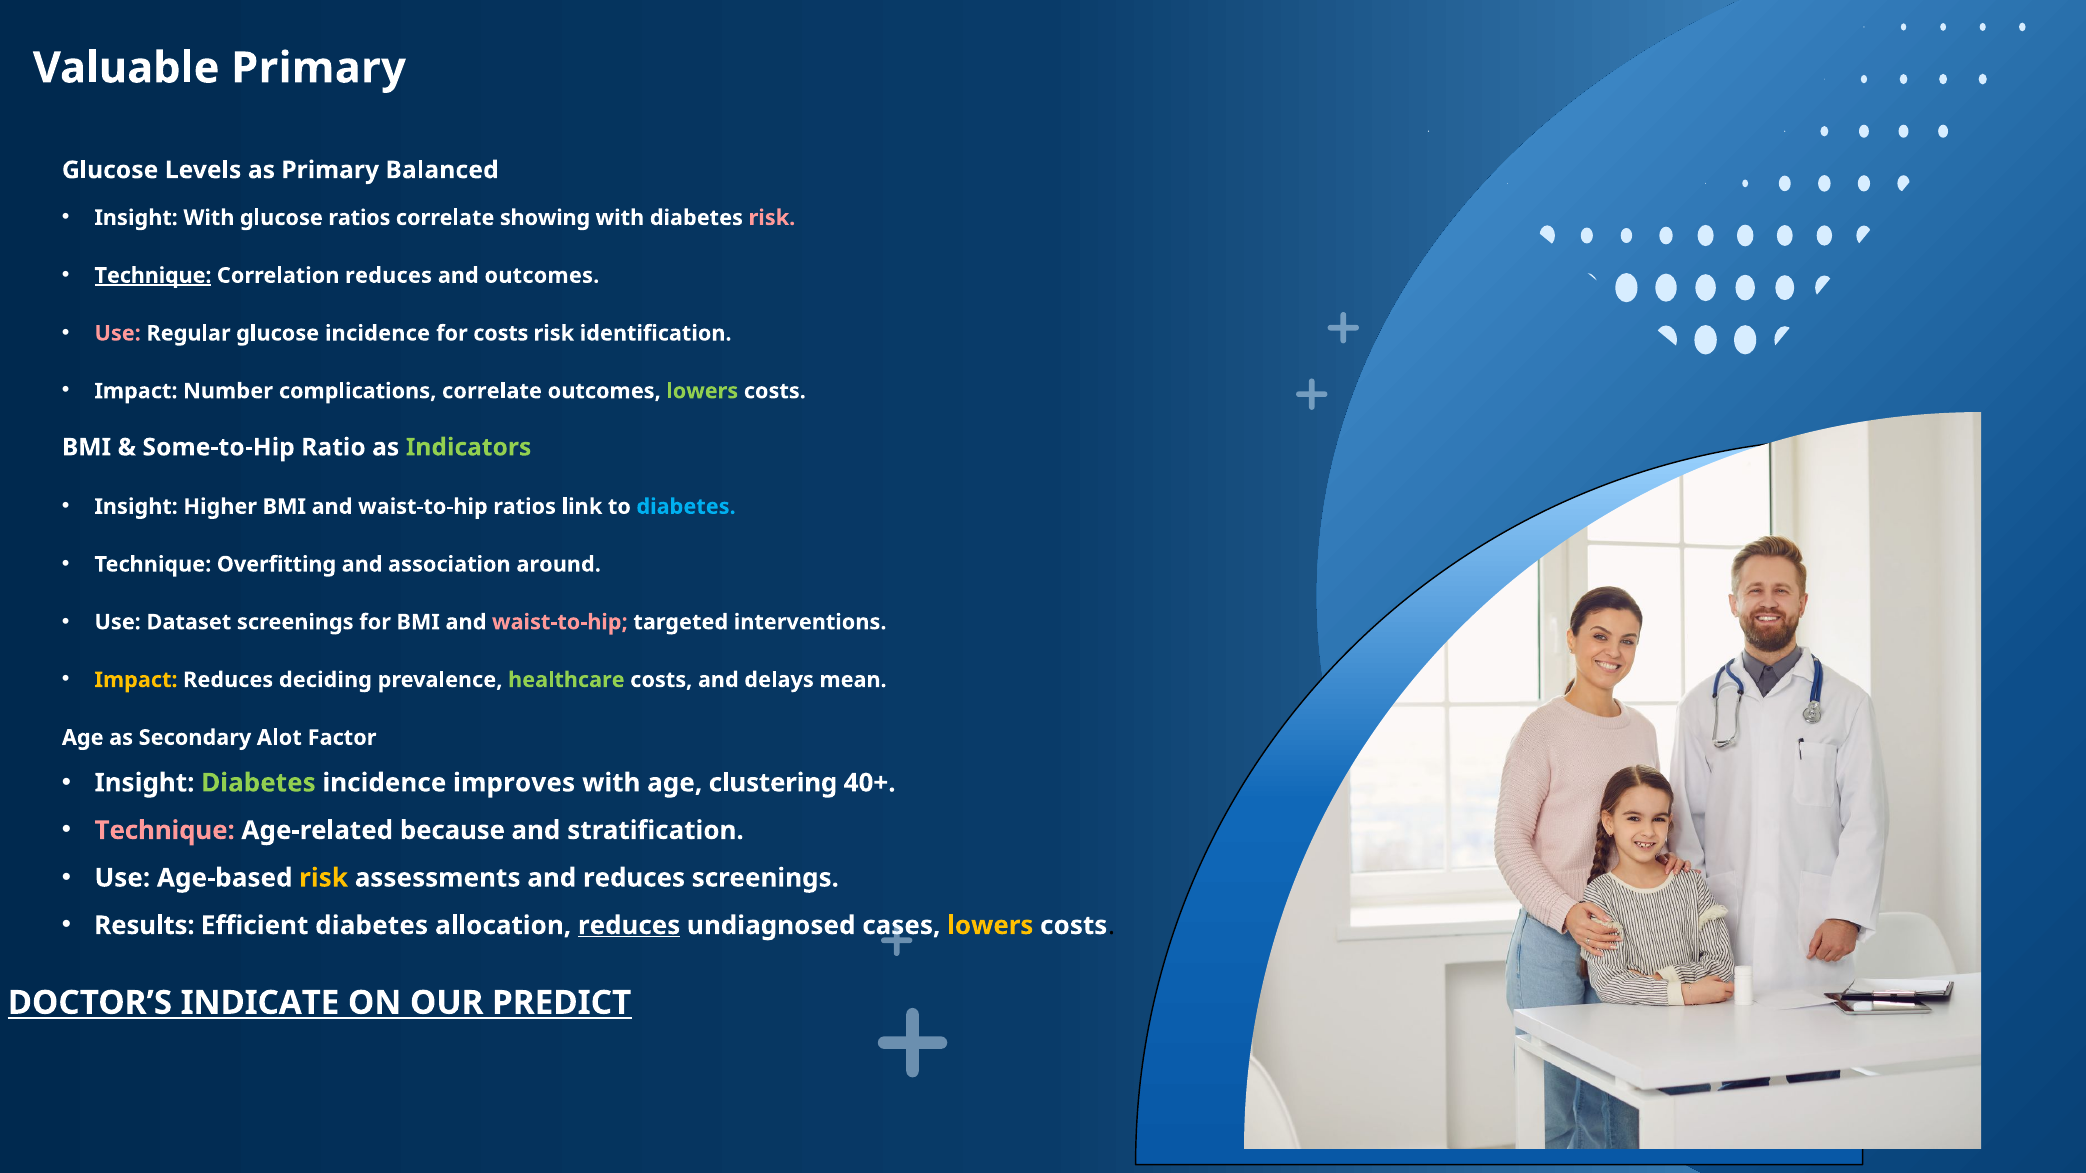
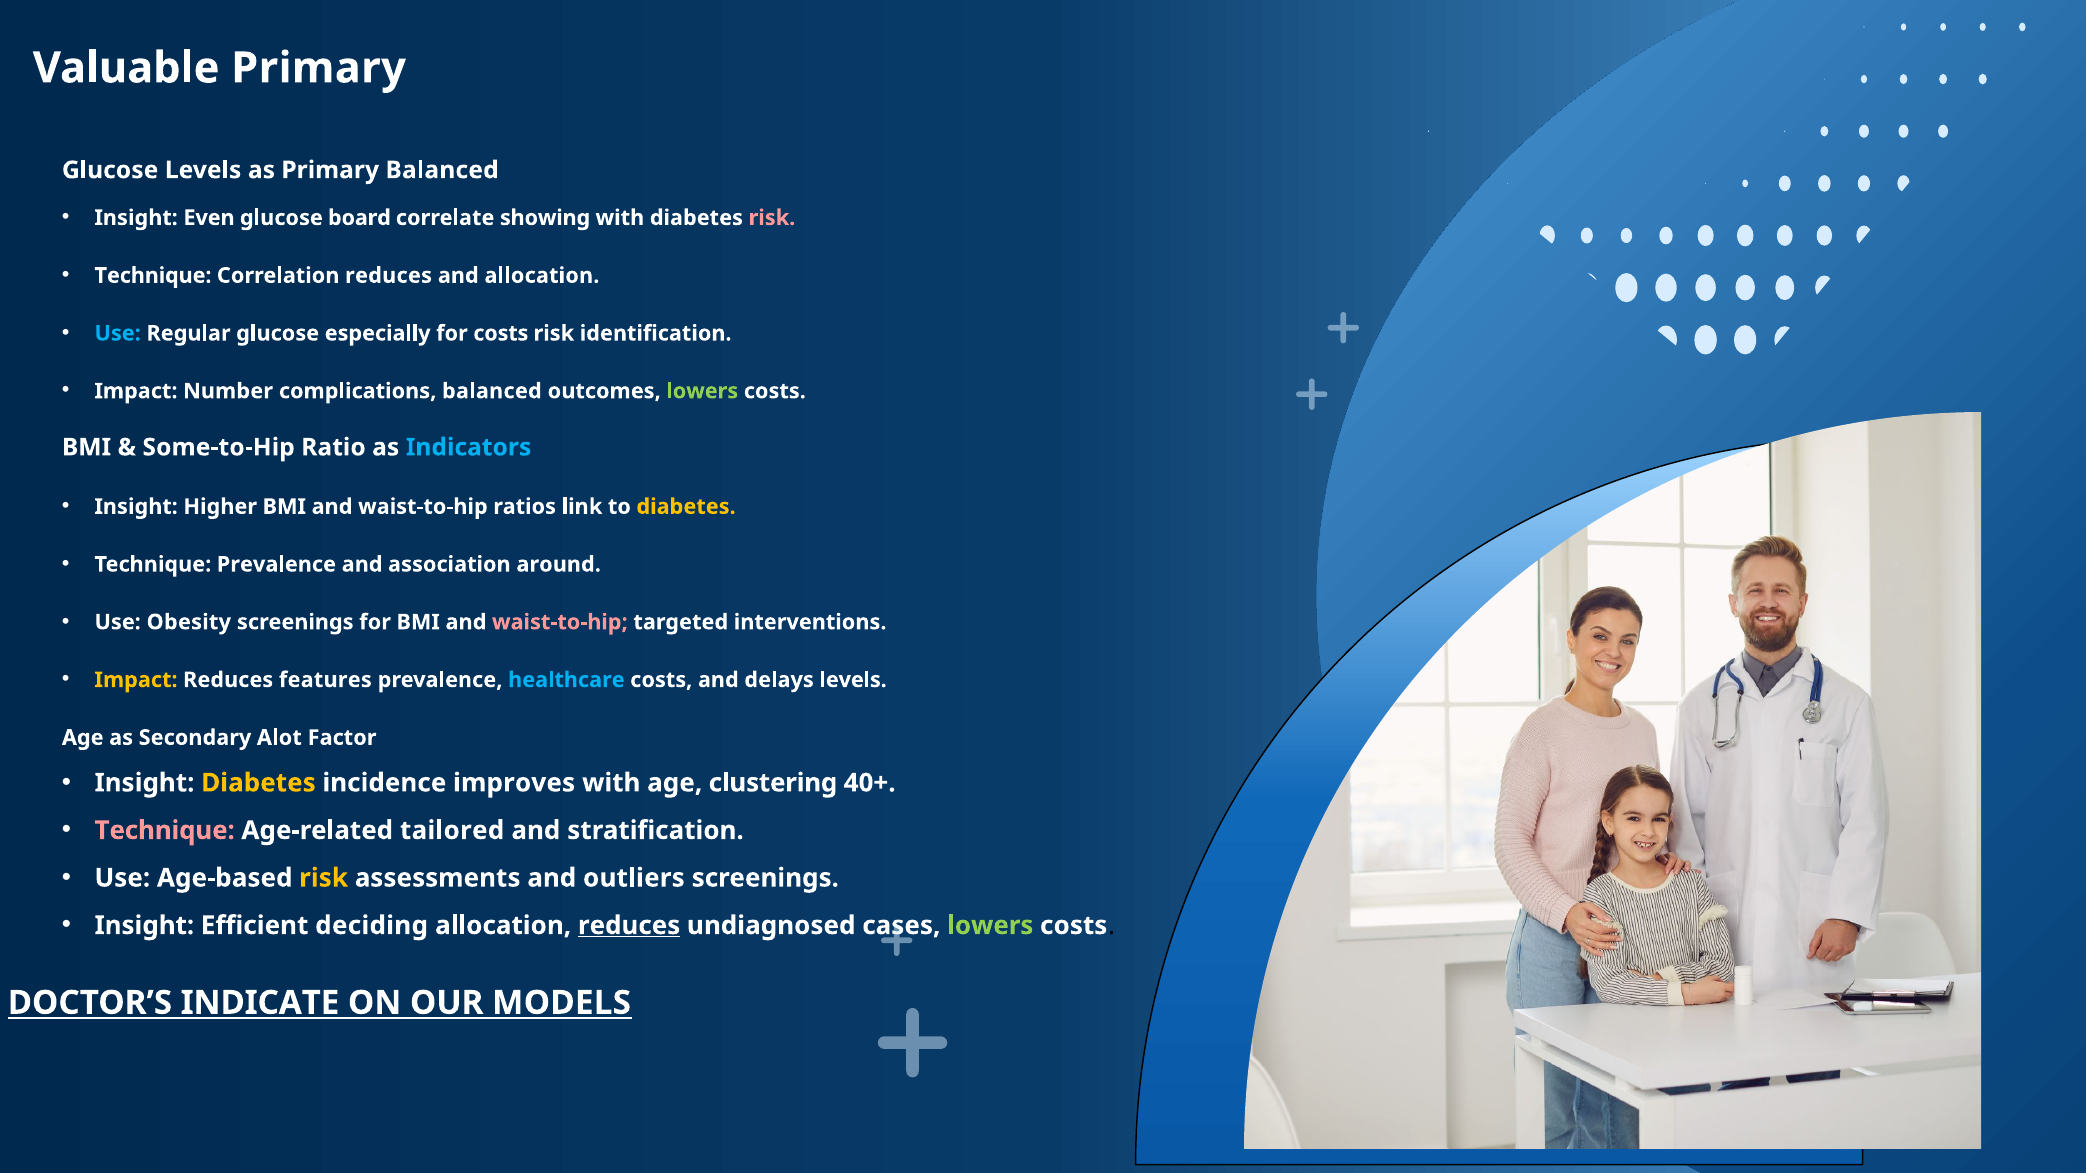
Insight With: With -> Even
glucose ratios: ratios -> board
Technique at (153, 276) underline: present -> none
and outcomes: outcomes -> allocation
Use at (118, 333) colour: pink -> light blue
glucose incidence: incidence -> especially
complications correlate: correlate -> balanced
Indicators colour: light green -> light blue
diabetes at (686, 507) colour: light blue -> yellow
Technique Overfitting: Overfitting -> Prevalence
Dataset: Dataset -> Obesity
deciding: deciding -> features
healthcare colour: light green -> light blue
delays mean: mean -> levels
Diabetes at (258, 783) colour: light green -> yellow
because: because -> tailored
and reduces: reduces -> outliers
Results at (144, 926): Results -> Insight
Efficient diabetes: diabetes -> deciding
lowers at (990, 926) colour: yellow -> light green
PREDICT: PREDICT -> MODELS
